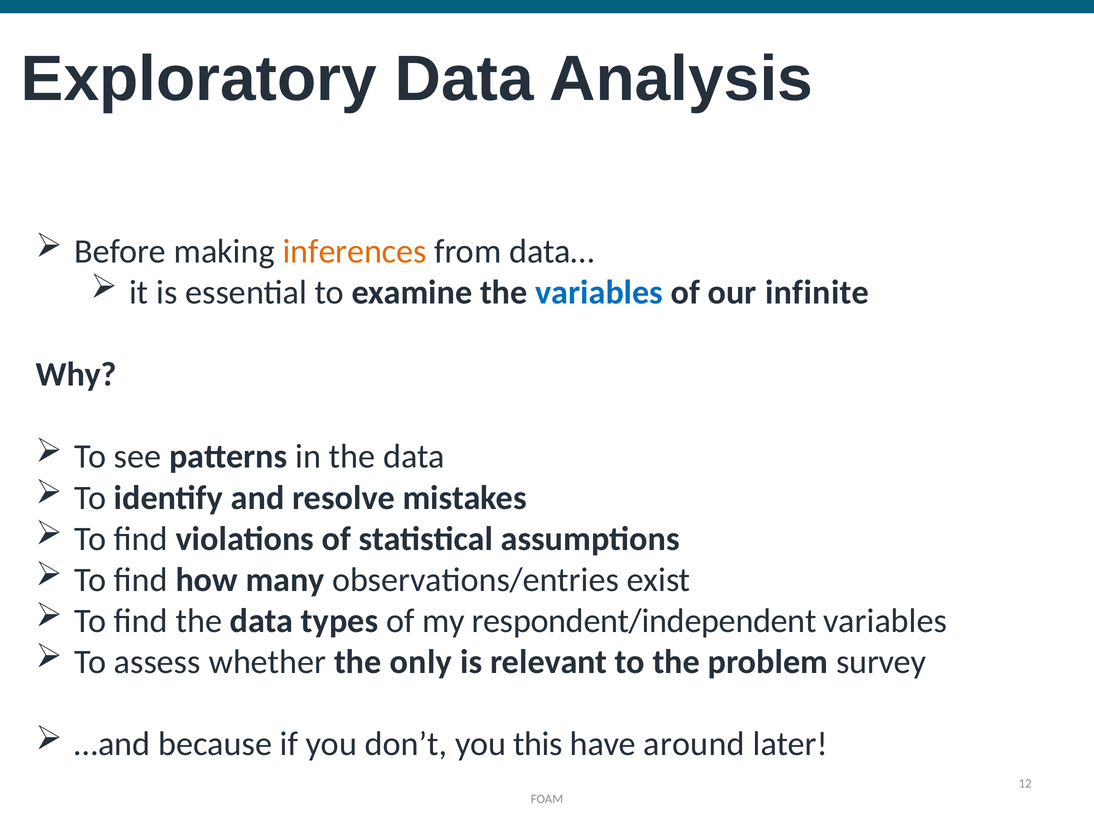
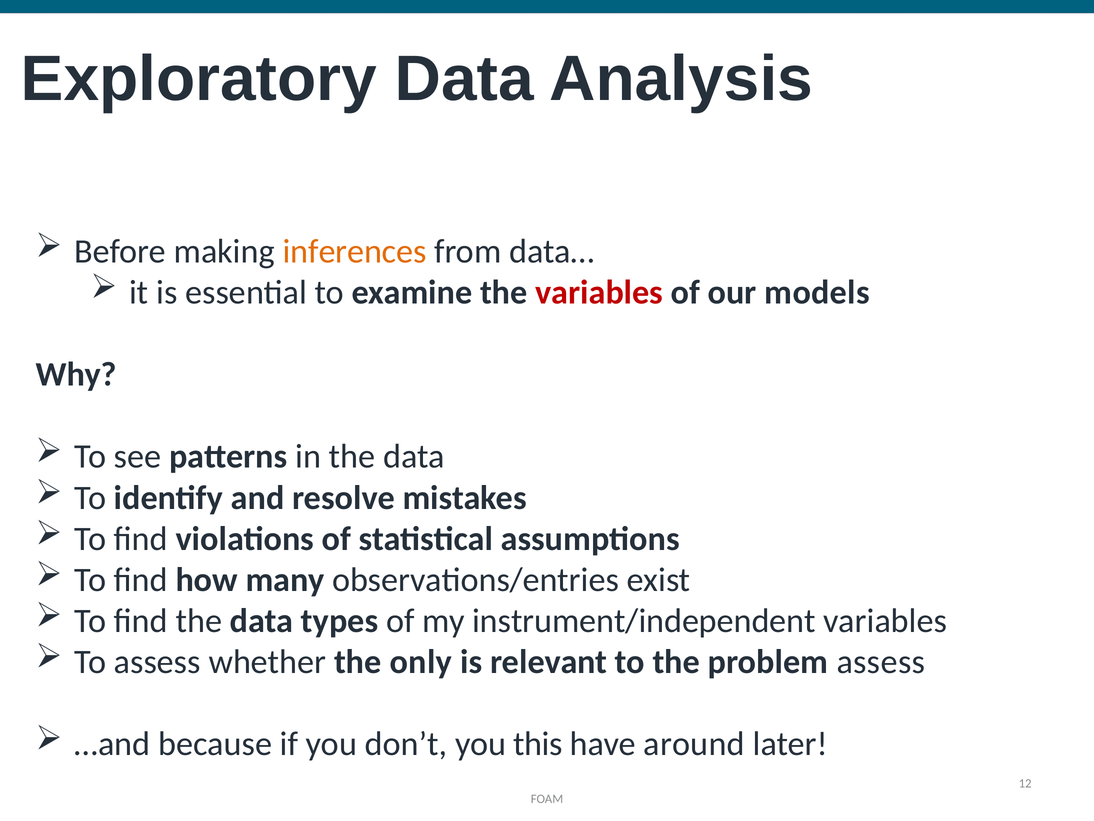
variables at (599, 293) colour: blue -> red
infinite: infinite -> models
respondent/independent: respondent/independent -> instrument/independent
problem survey: survey -> assess
